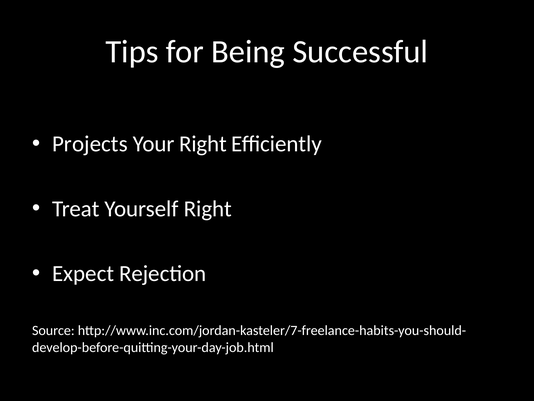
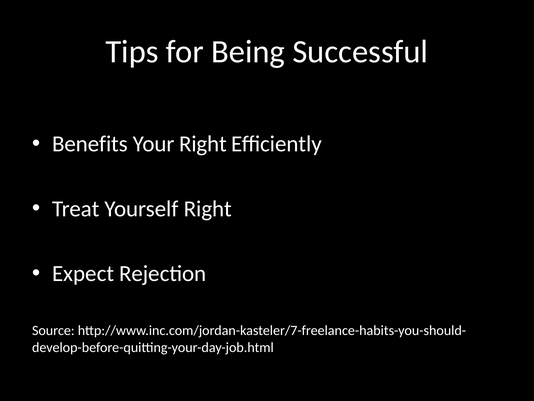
Projects: Projects -> Benefits
